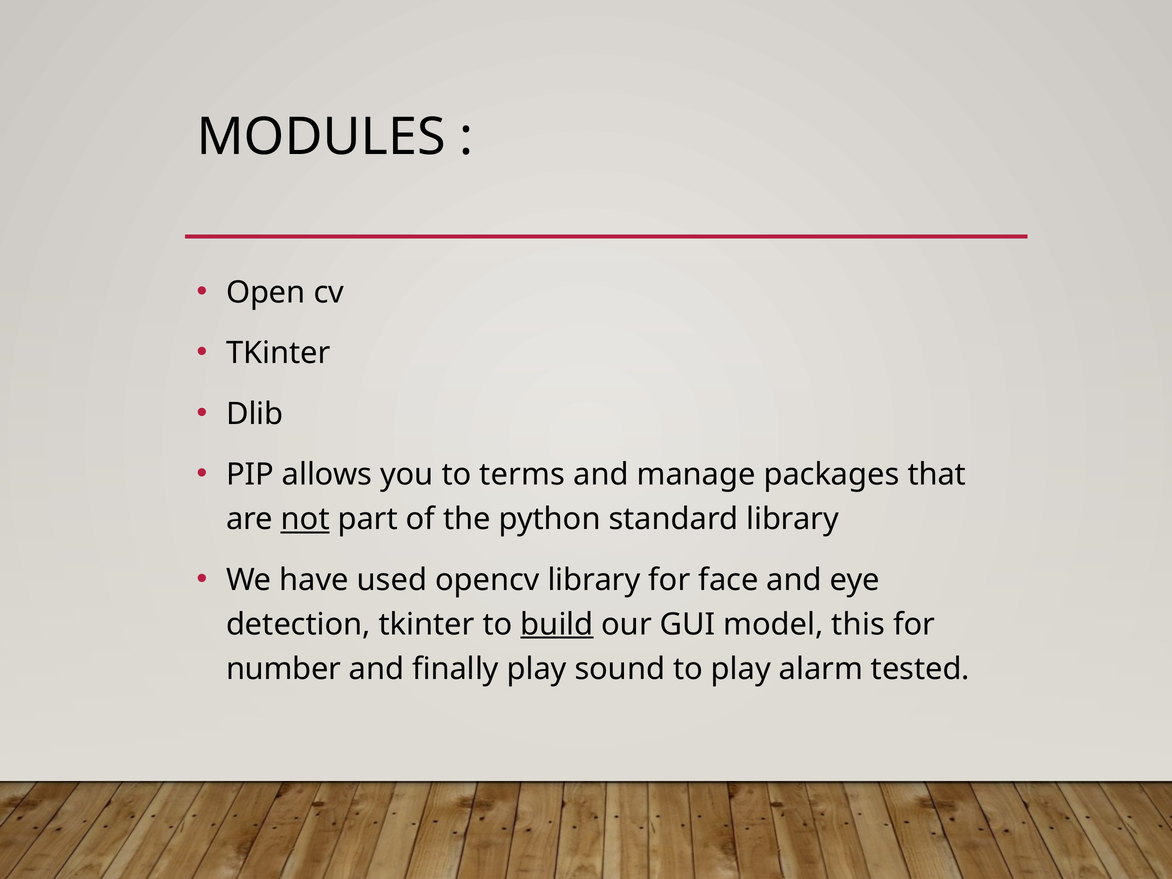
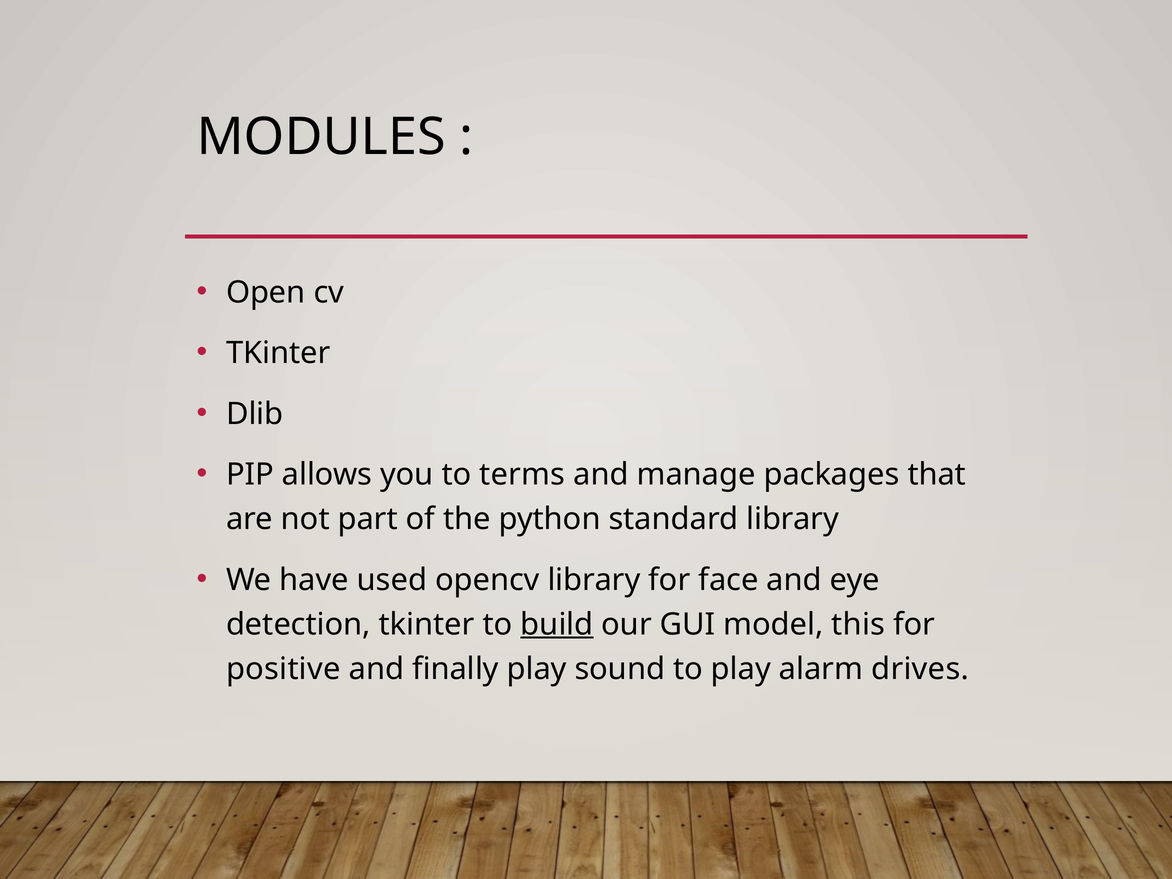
not underline: present -> none
number: number -> positive
tested: tested -> drives
